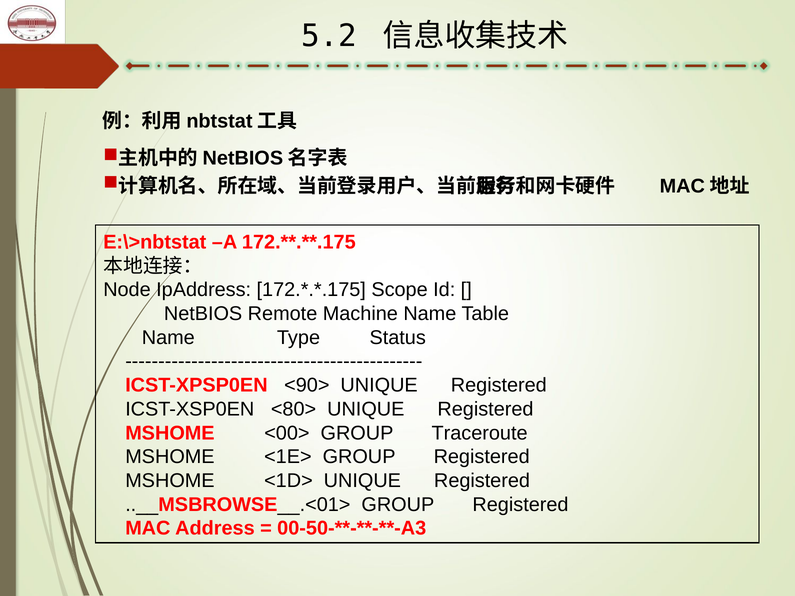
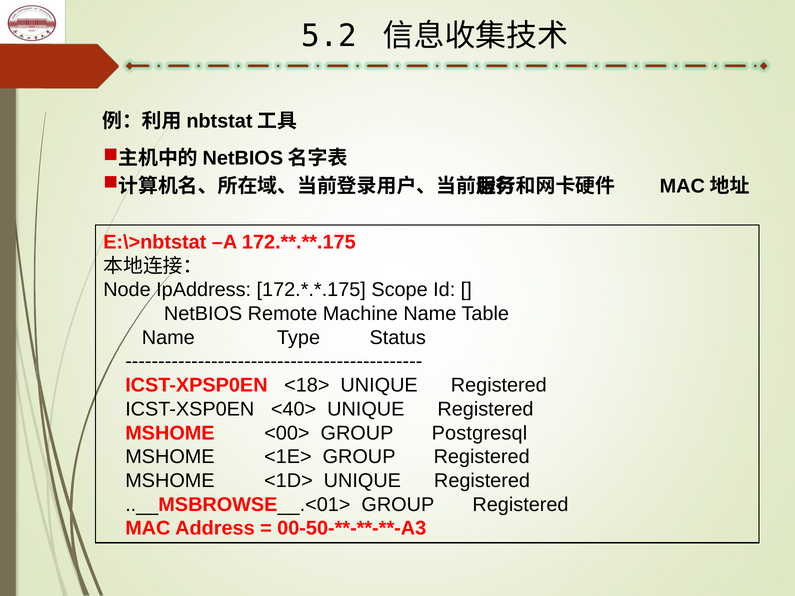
<90>: <90> -> <18>
<80>: <80> -> <40>
Traceroute: Traceroute -> Postgresql
